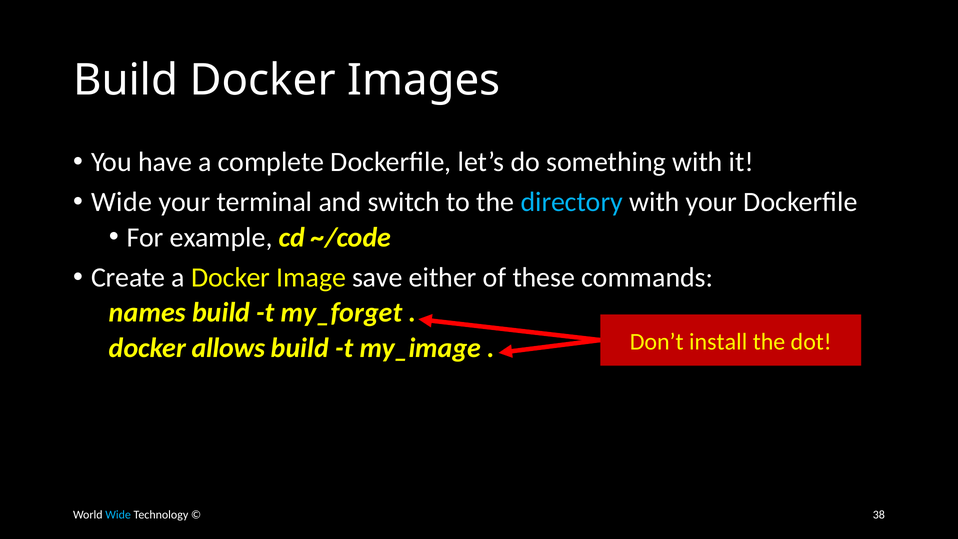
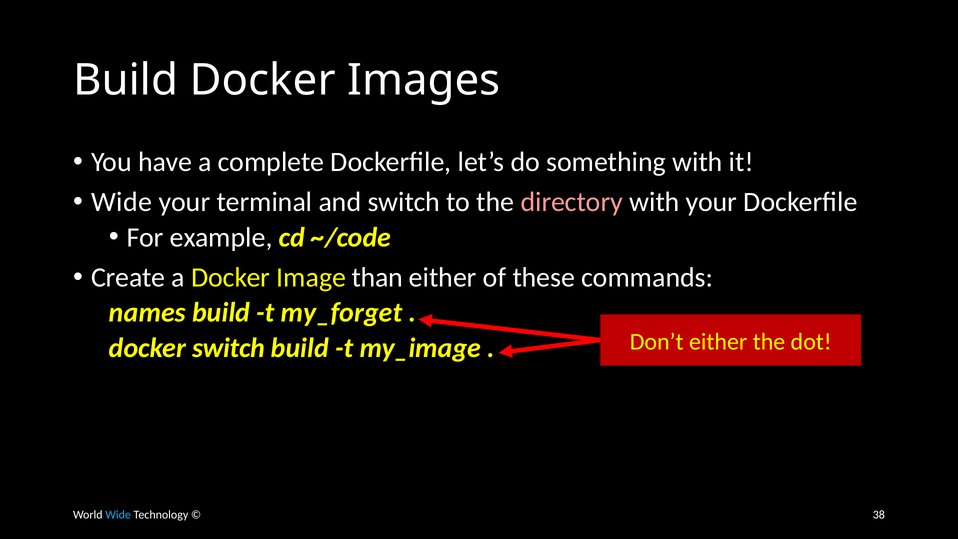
directory colour: light blue -> pink
save: save -> than
Don’t install: install -> either
docker allows: allows -> switch
